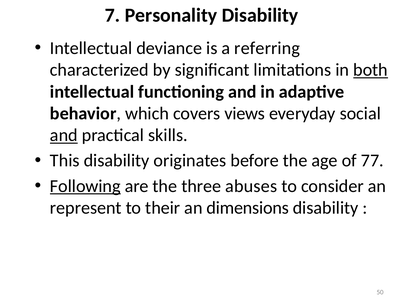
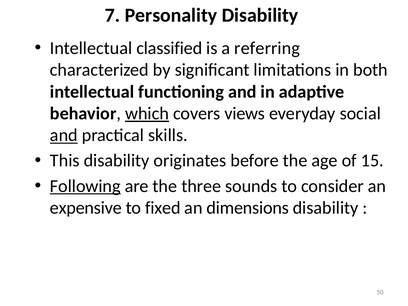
deviance: deviance -> classified
both underline: present -> none
which underline: none -> present
77: 77 -> 15
abuses: abuses -> sounds
represent: represent -> expensive
their: their -> fixed
